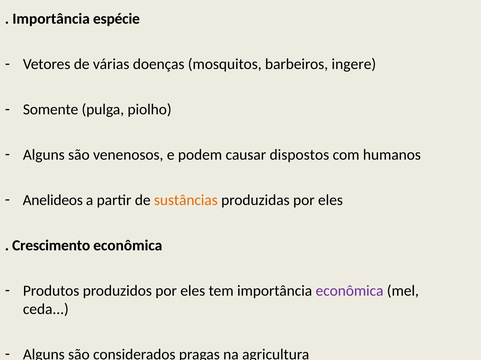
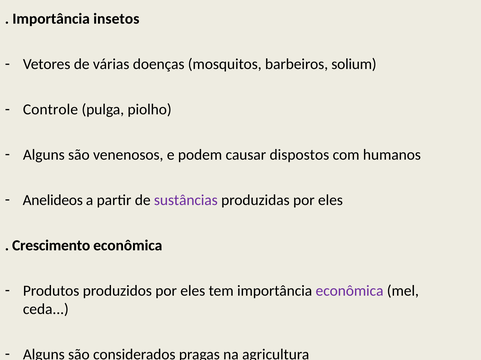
espécie: espécie -> insetos
ingere: ingere -> solium
Somente: Somente -> Controle
sustâncias colour: orange -> purple
